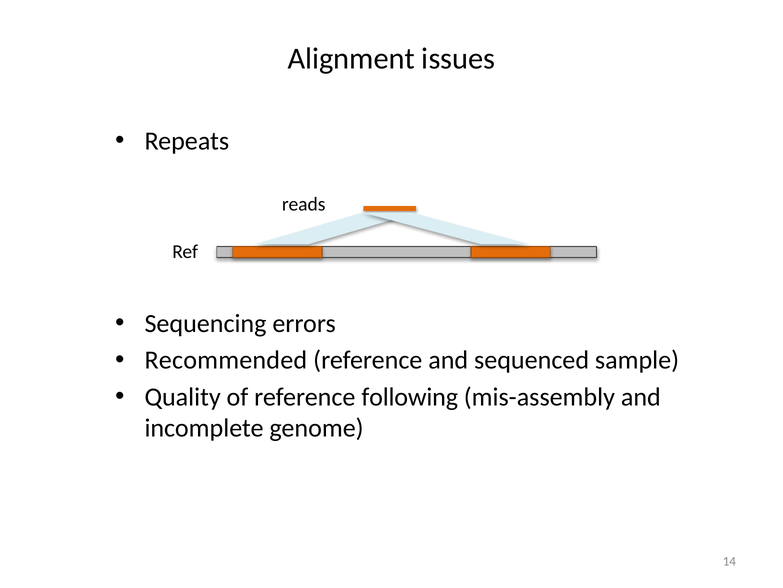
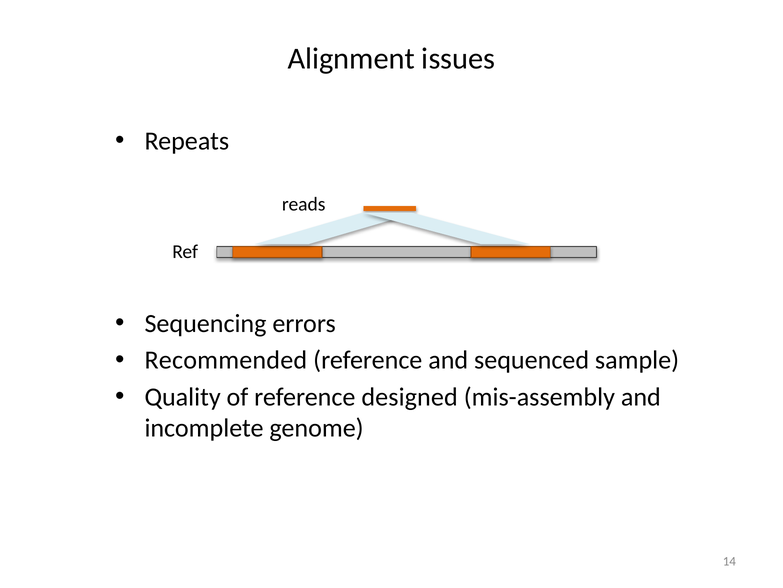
following: following -> designed
